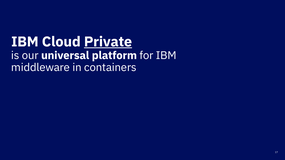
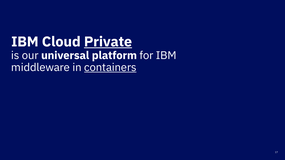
containers underline: none -> present
